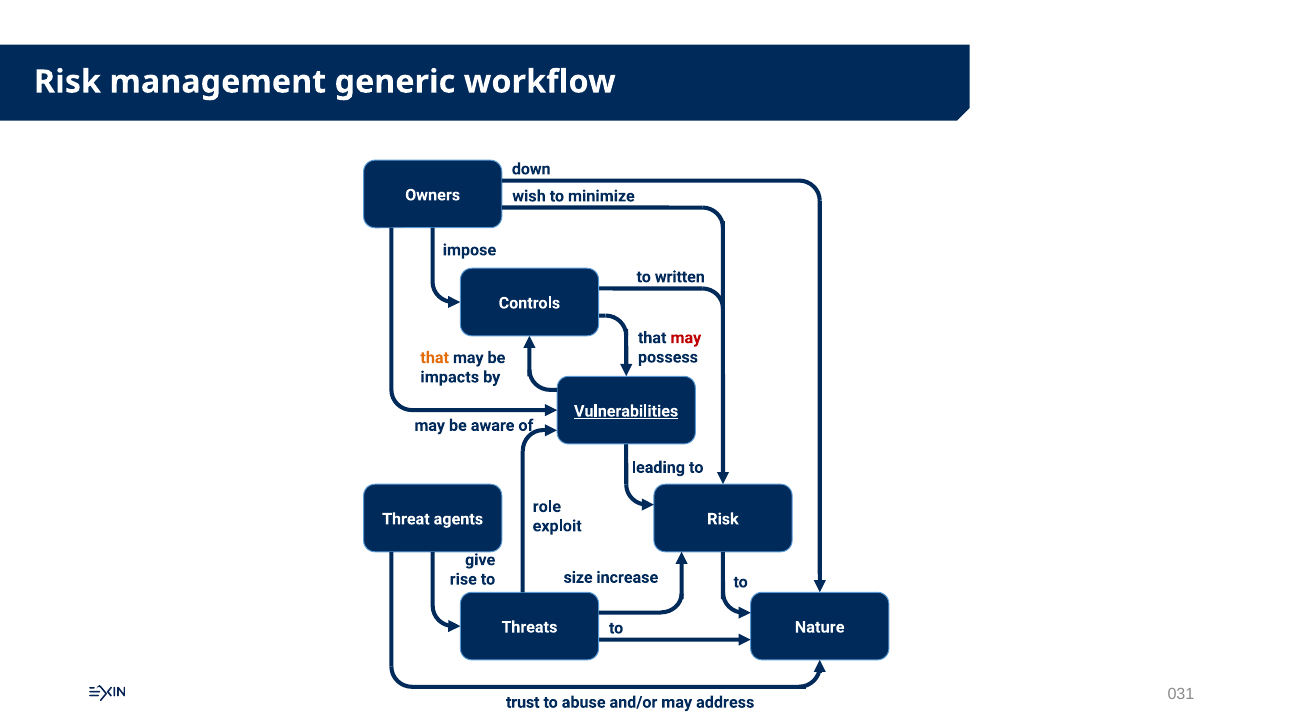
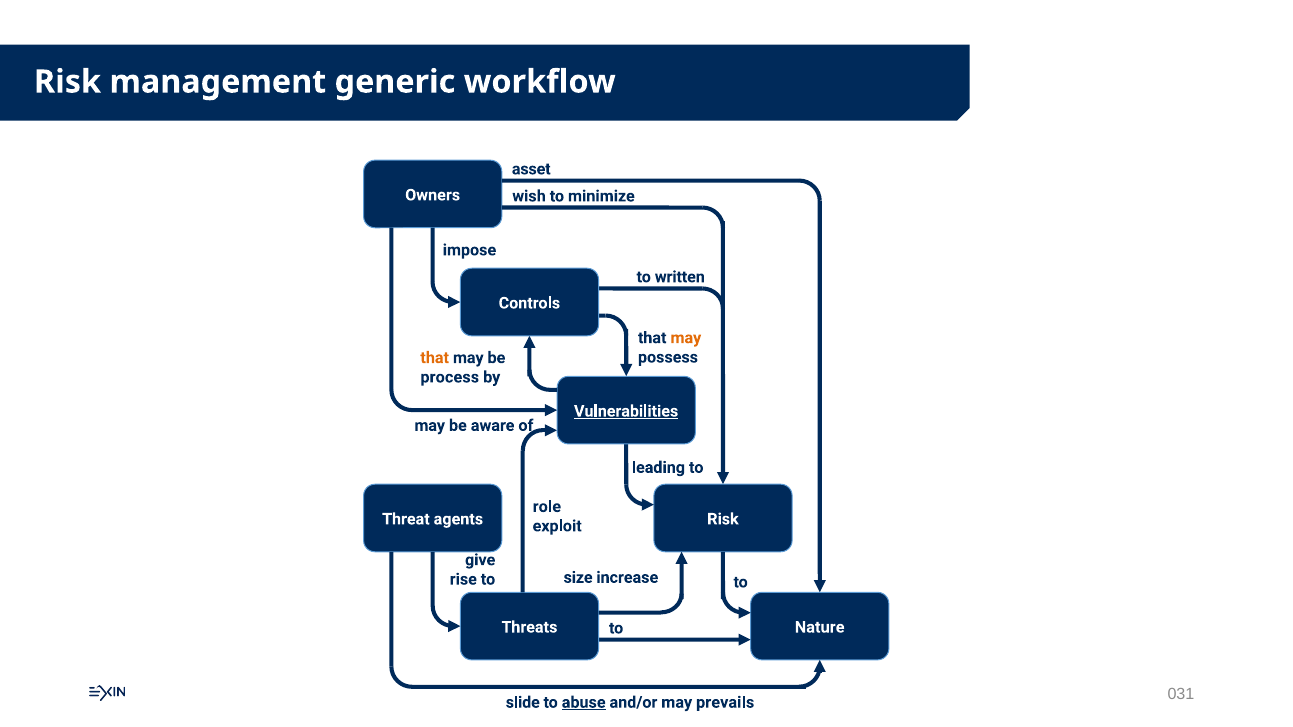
down: down -> asset
may at (686, 338) colour: red -> orange
impacts: impacts -> process
trust: trust -> slide
abuse underline: none -> present
address: address -> prevails
